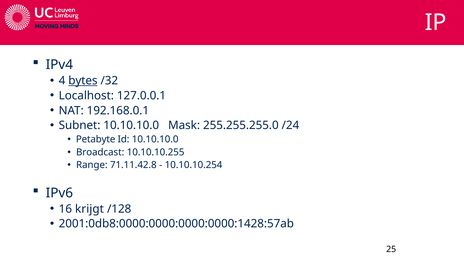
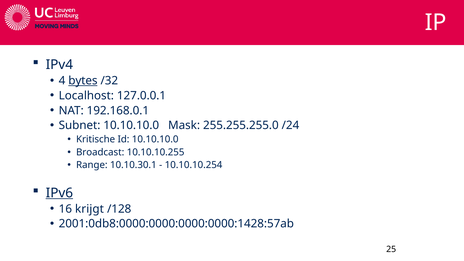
Petabyte: Petabyte -> Kritische
71.11.42.8: 71.11.42.8 -> 10.10.30.1
IPv6 underline: none -> present
